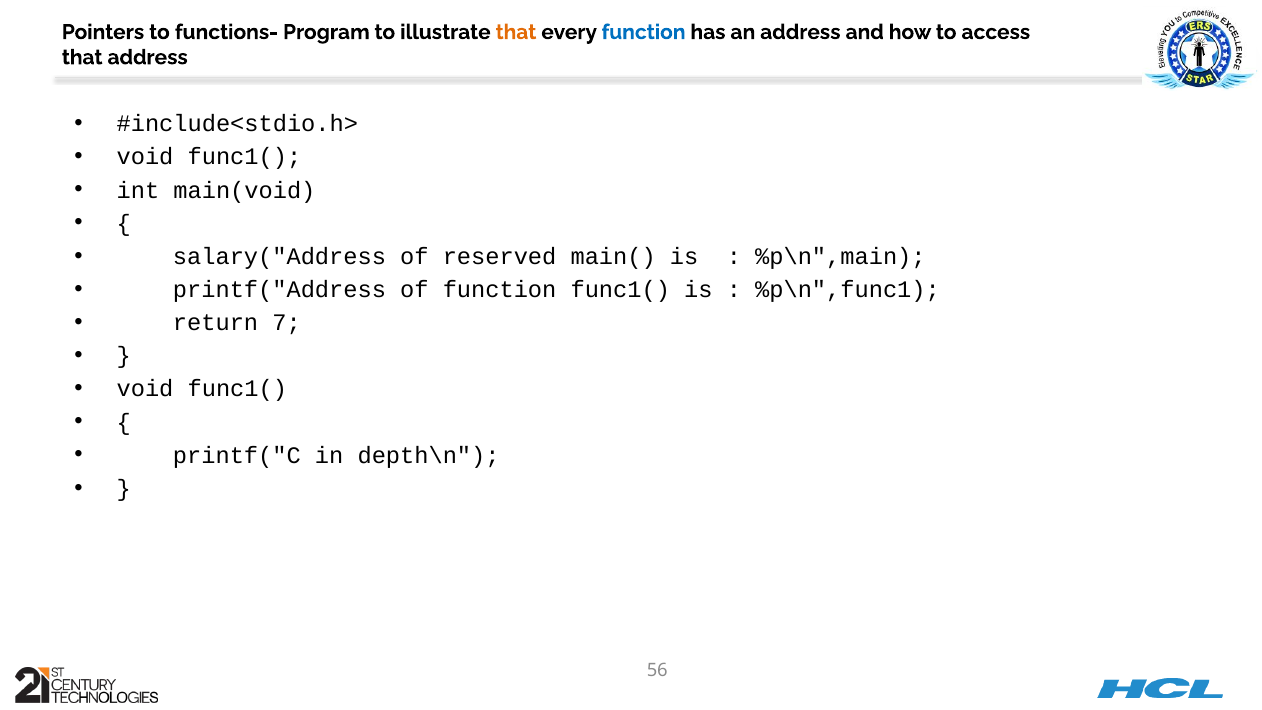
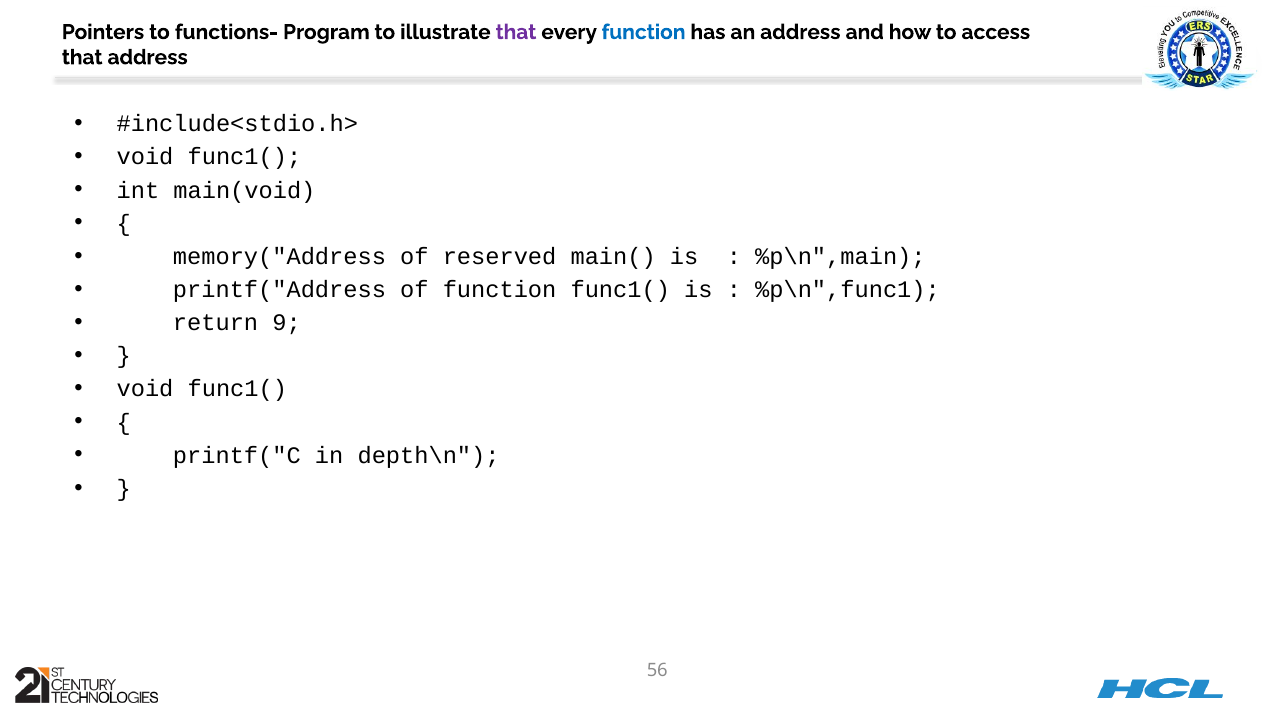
that at (516, 32) colour: orange -> purple
salary("Address: salary("Address -> memory("Address
7: 7 -> 9
